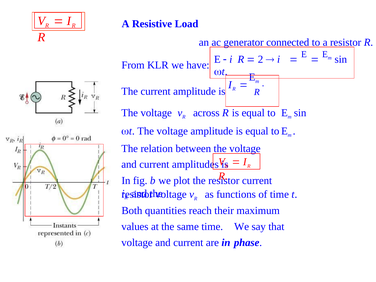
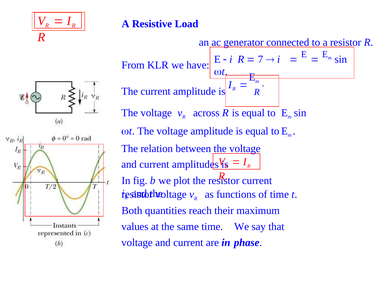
2: 2 -> 7
